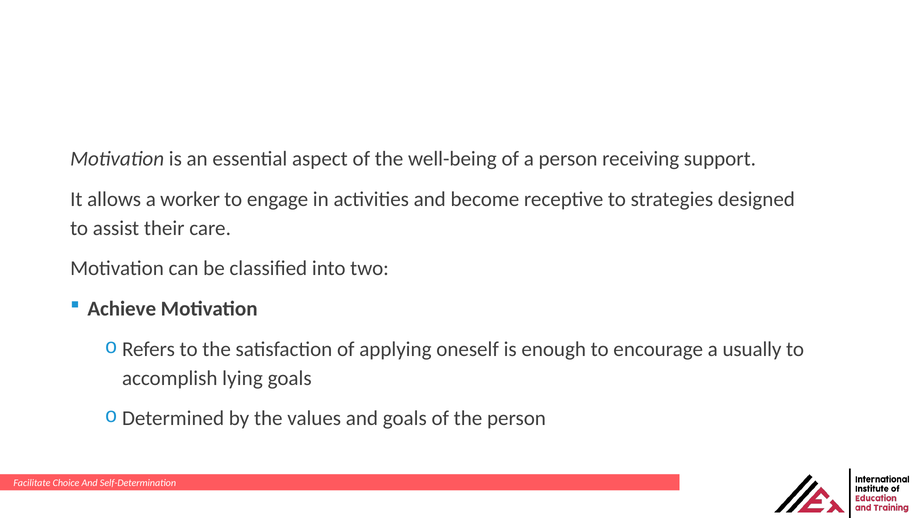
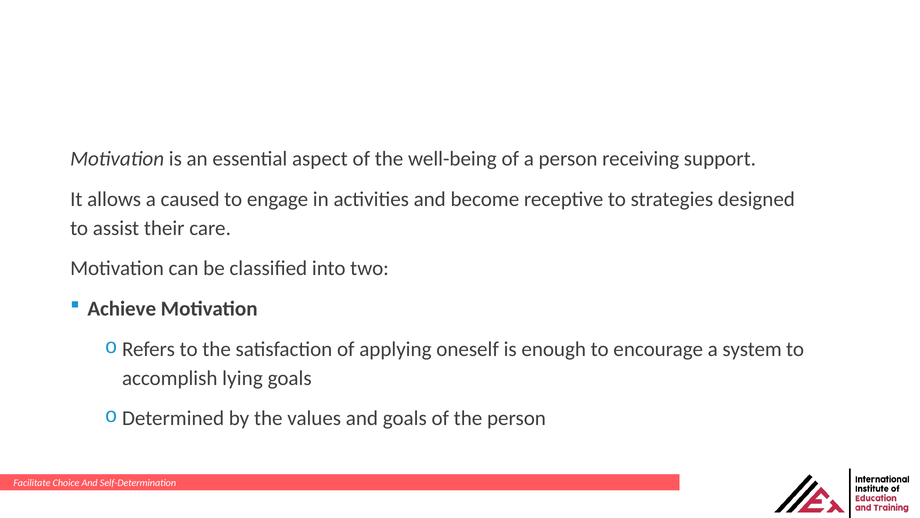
worker: worker -> caused
usually: usually -> system
